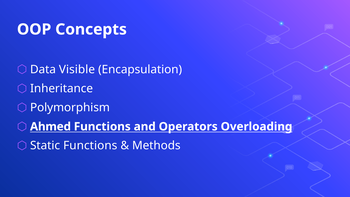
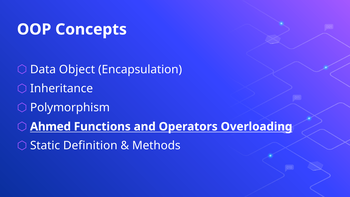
Visible: Visible -> Object
Static Functions: Functions -> Definition
